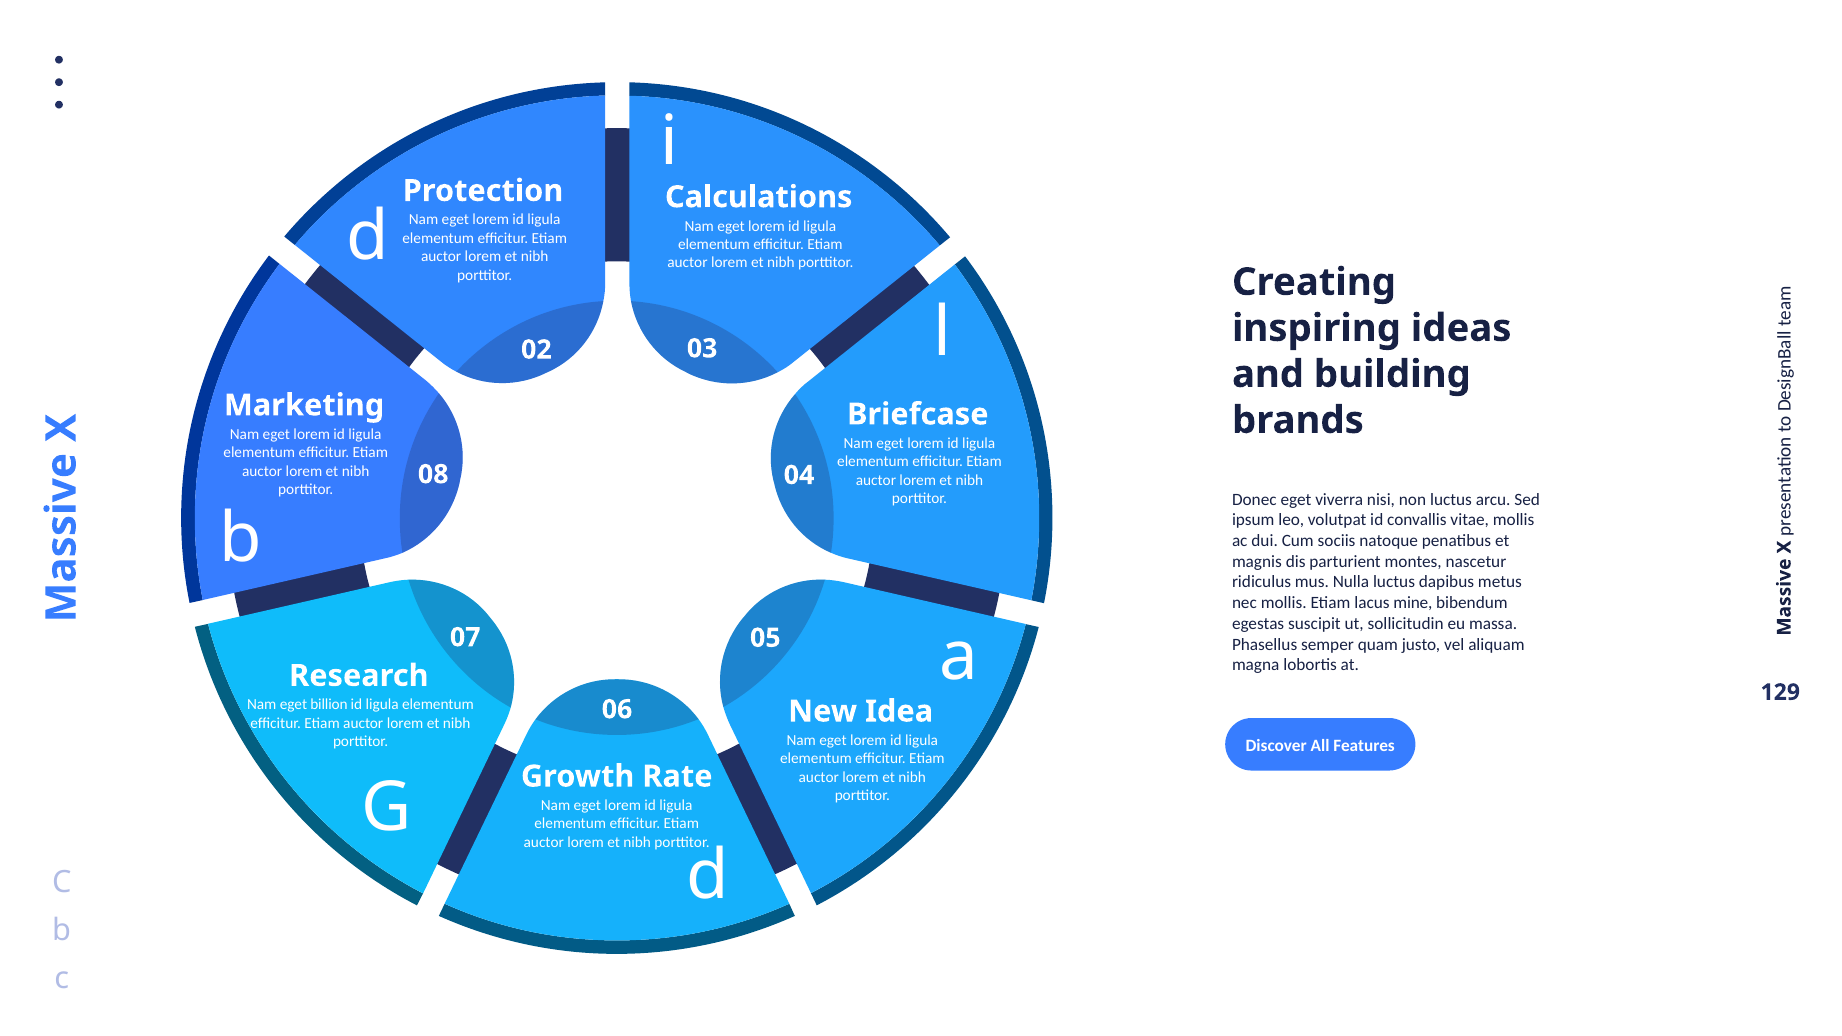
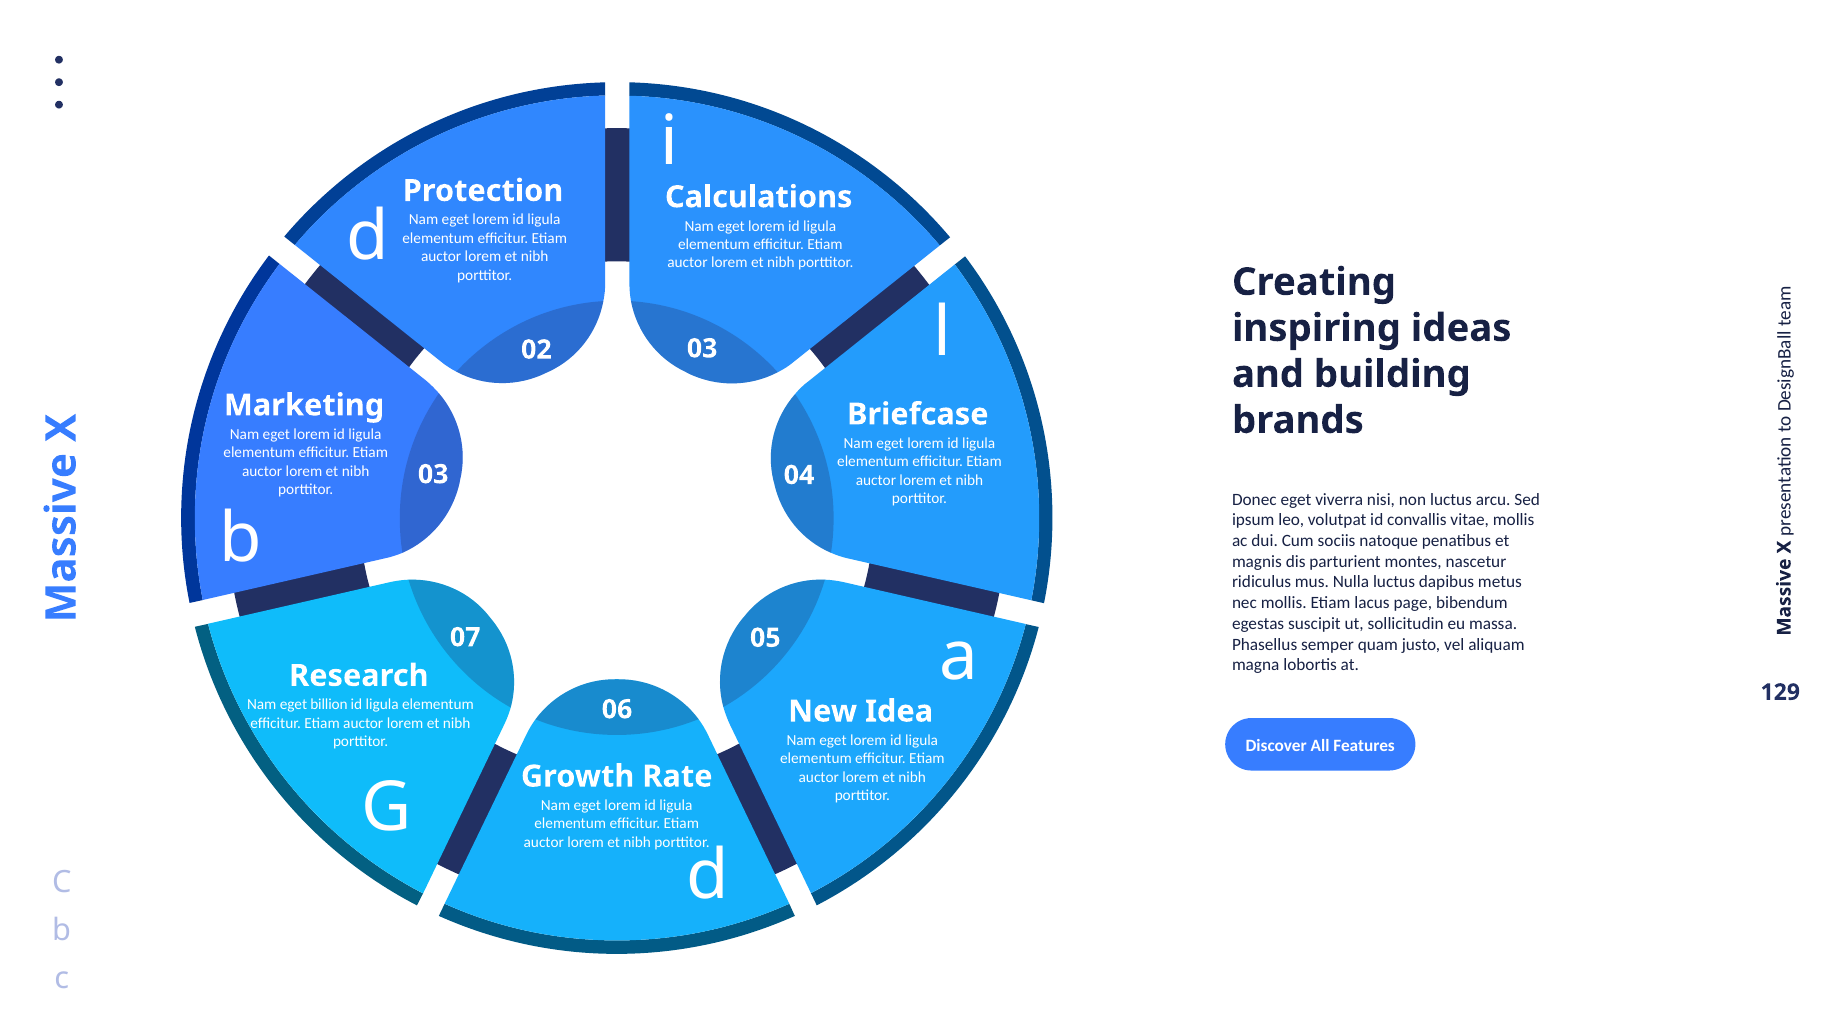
08 at (433, 474): 08 -> 03
mine: mine -> page
